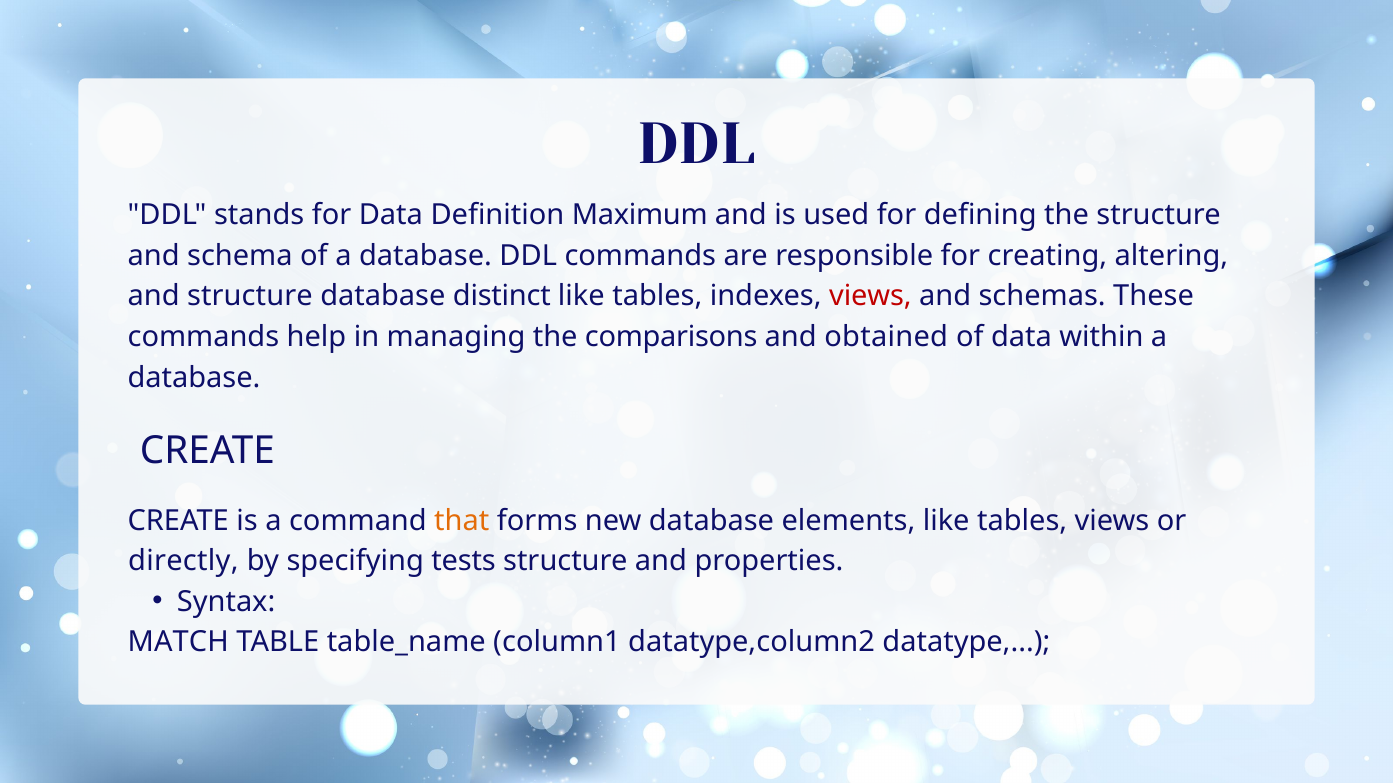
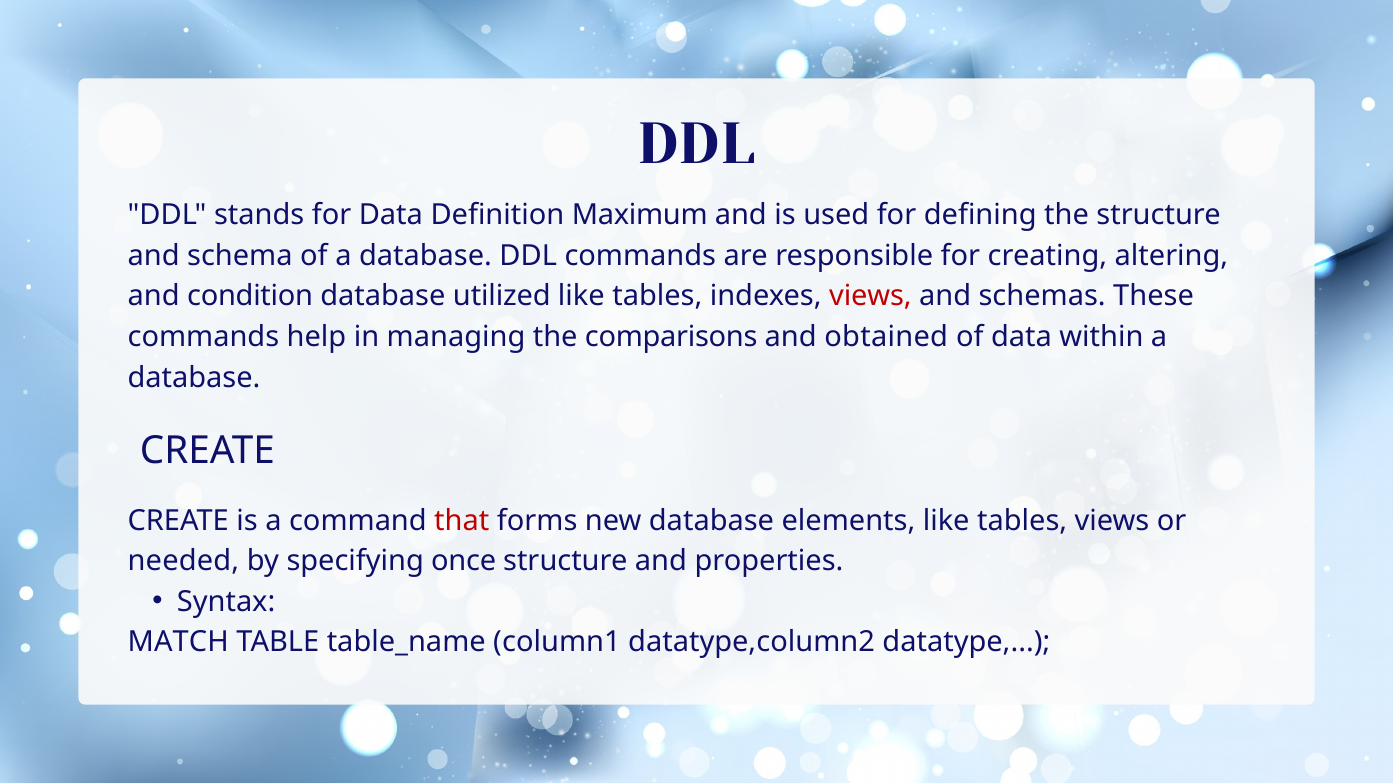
and structure: structure -> condition
distinct: distinct -> utilized
that colour: orange -> red
directly: directly -> needed
tests: tests -> once
